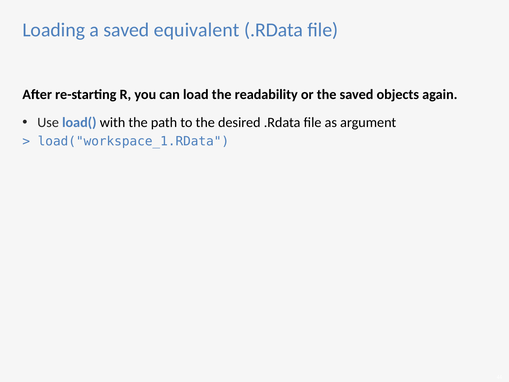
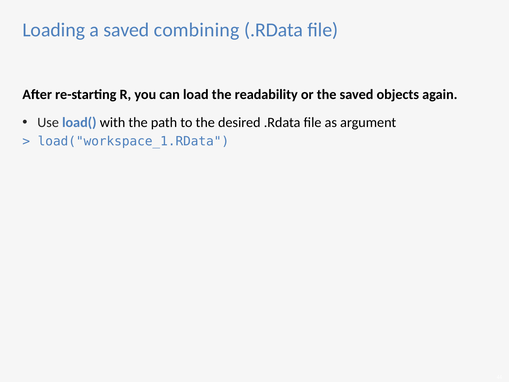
equivalent: equivalent -> combining
